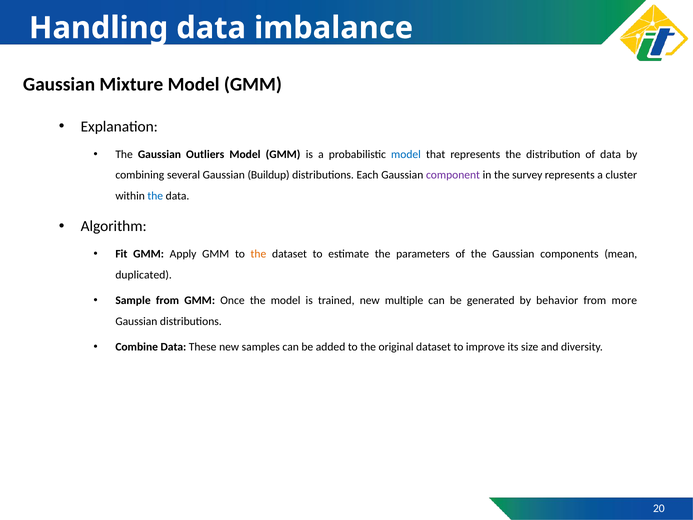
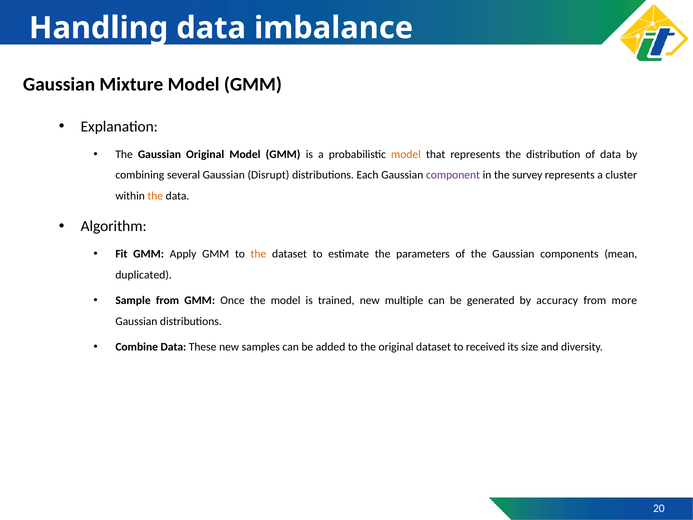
Gaussian Outliers: Outliers -> Original
model at (406, 154) colour: blue -> orange
Buildup: Buildup -> Disrupt
the at (155, 196) colour: blue -> orange
behavior: behavior -> accuracy
improve: improve -> received
